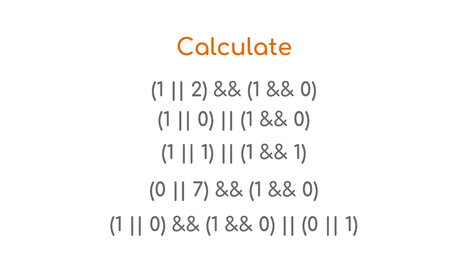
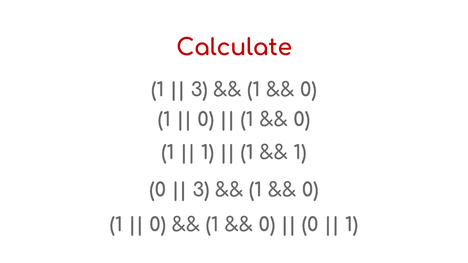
Calculate colour: orange -> red
2 at (199, 90): 2 -> 3
7 at (201, 190): 7 -> 3
